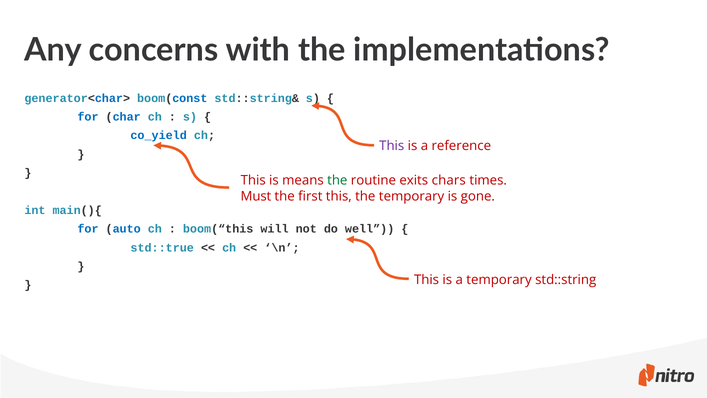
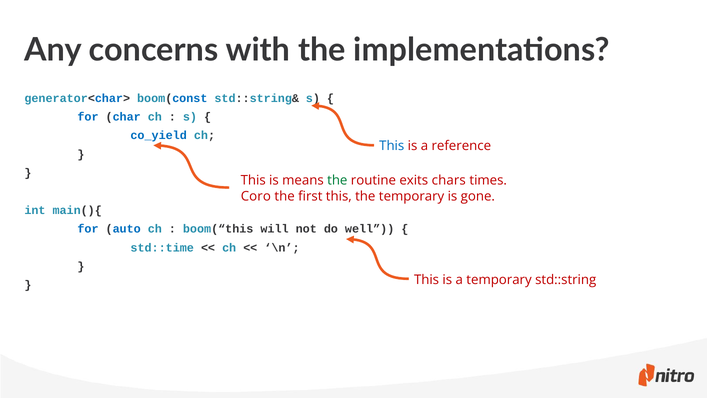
This at (392, 146) colour: purple -> blue
Must: Must -> Coro
std::true: std::true -> std::time
